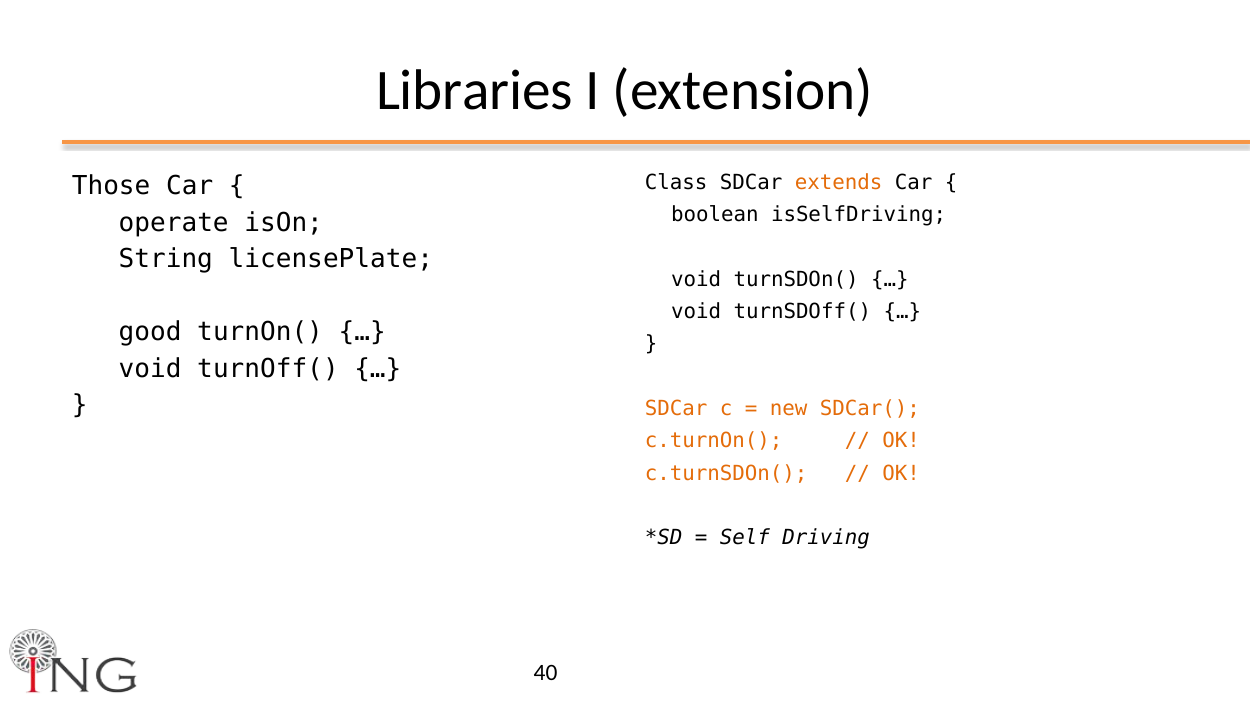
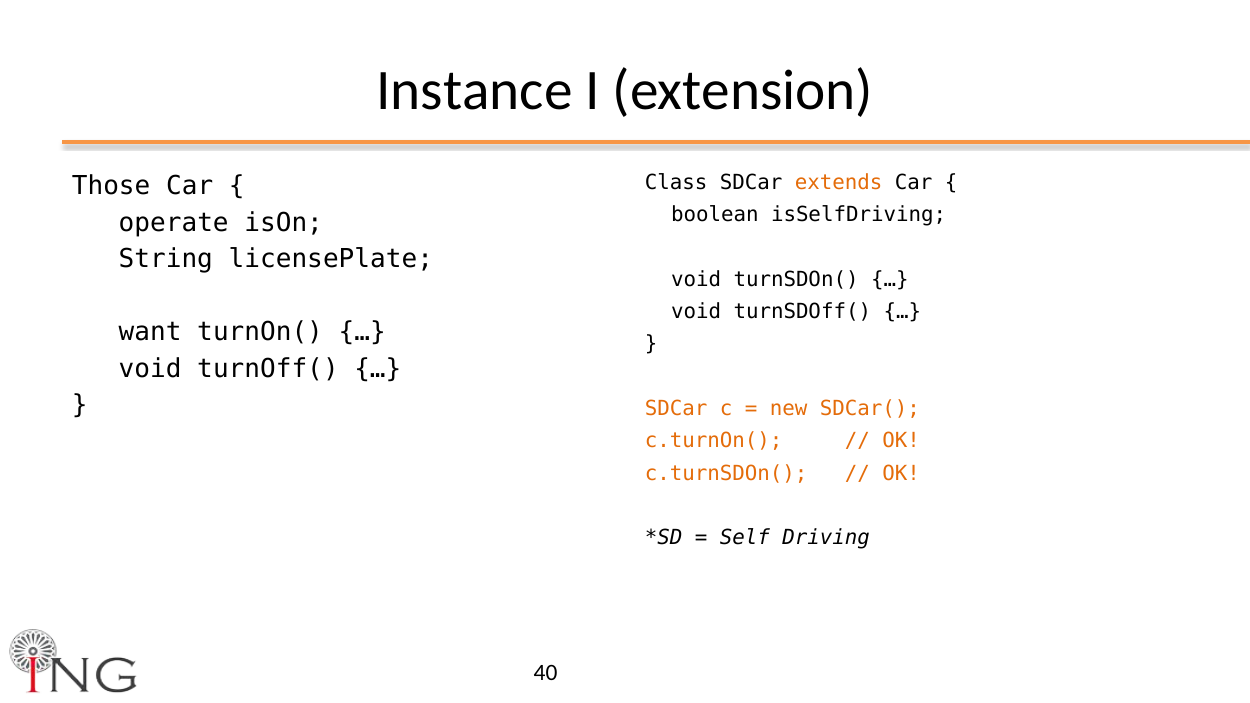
Libraries: Libraries -> Instance
good: good -> want
